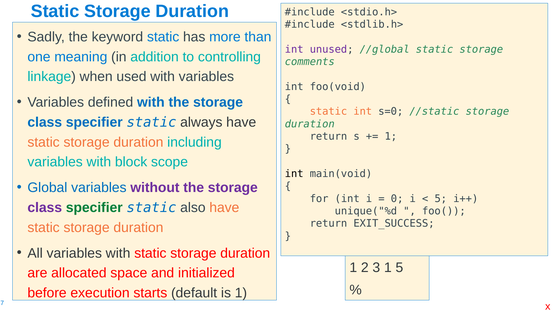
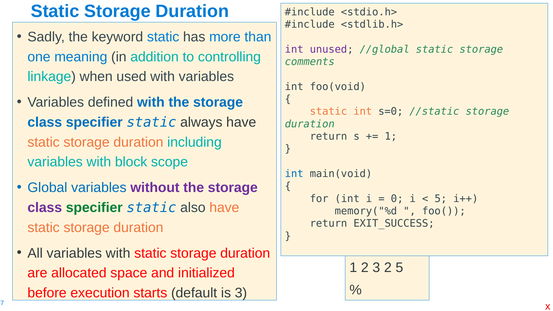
int at (294, 174) colour: black -> blue
unique("%d: unique("%d -> memory("%d
3 1: 1 -> 2
is 1: 1 -> 3
